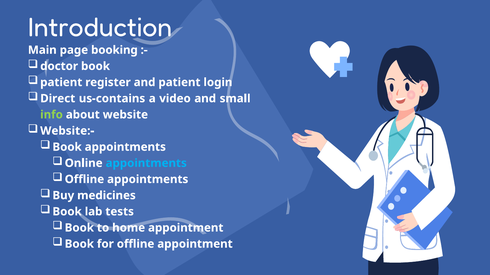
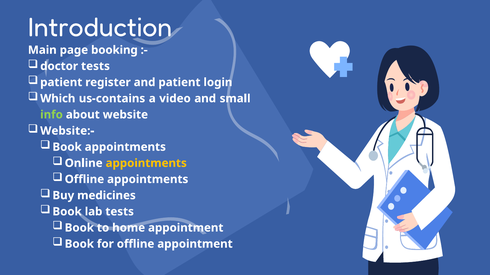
doctor book: book -> tests
Direct: Direct -> Which
appointments at (146, 163) colour: light blue -> yellow
